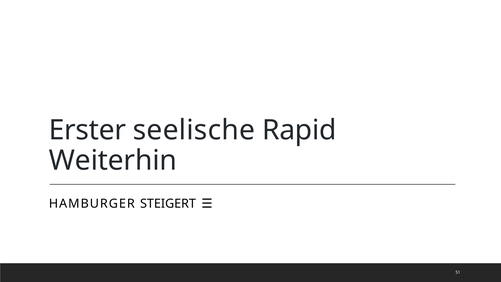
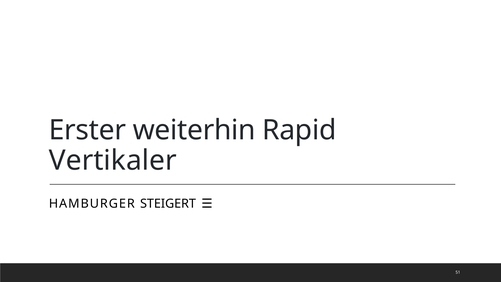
seelische: seelische -> weiterhin
Weiterhin: Weiterhin -> Vertikaler
